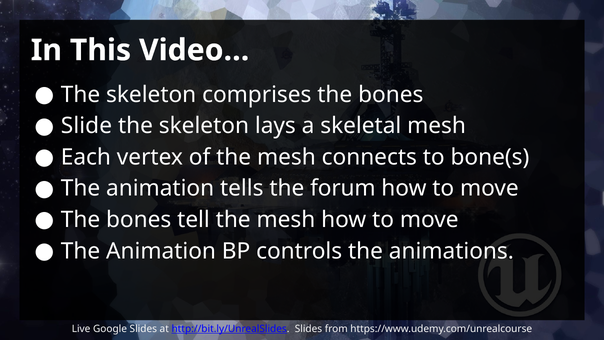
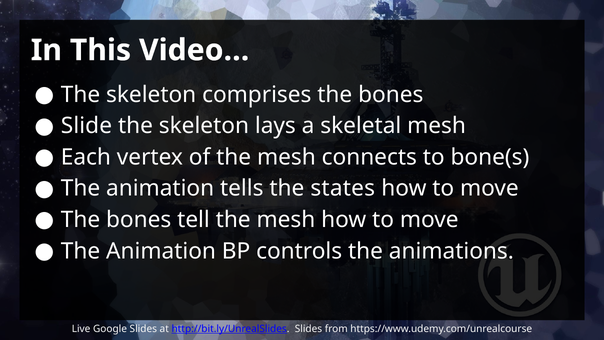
forum: forum -> states
